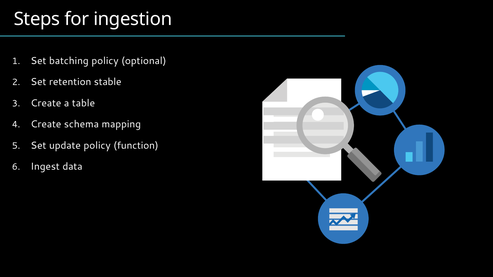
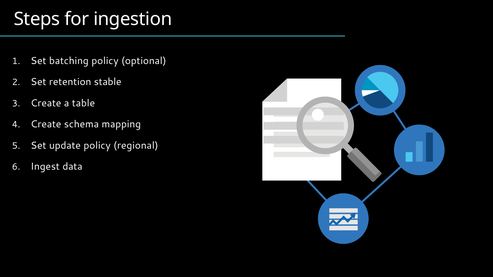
function: function -> regional
